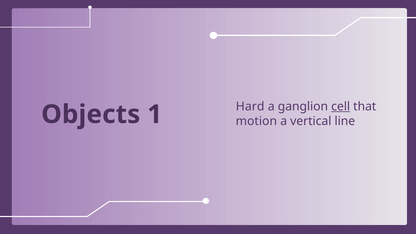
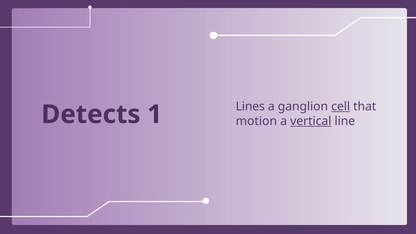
Hard: Hard -> Lines
Objects: Objects -> Detects
vertical underline: none -> present
